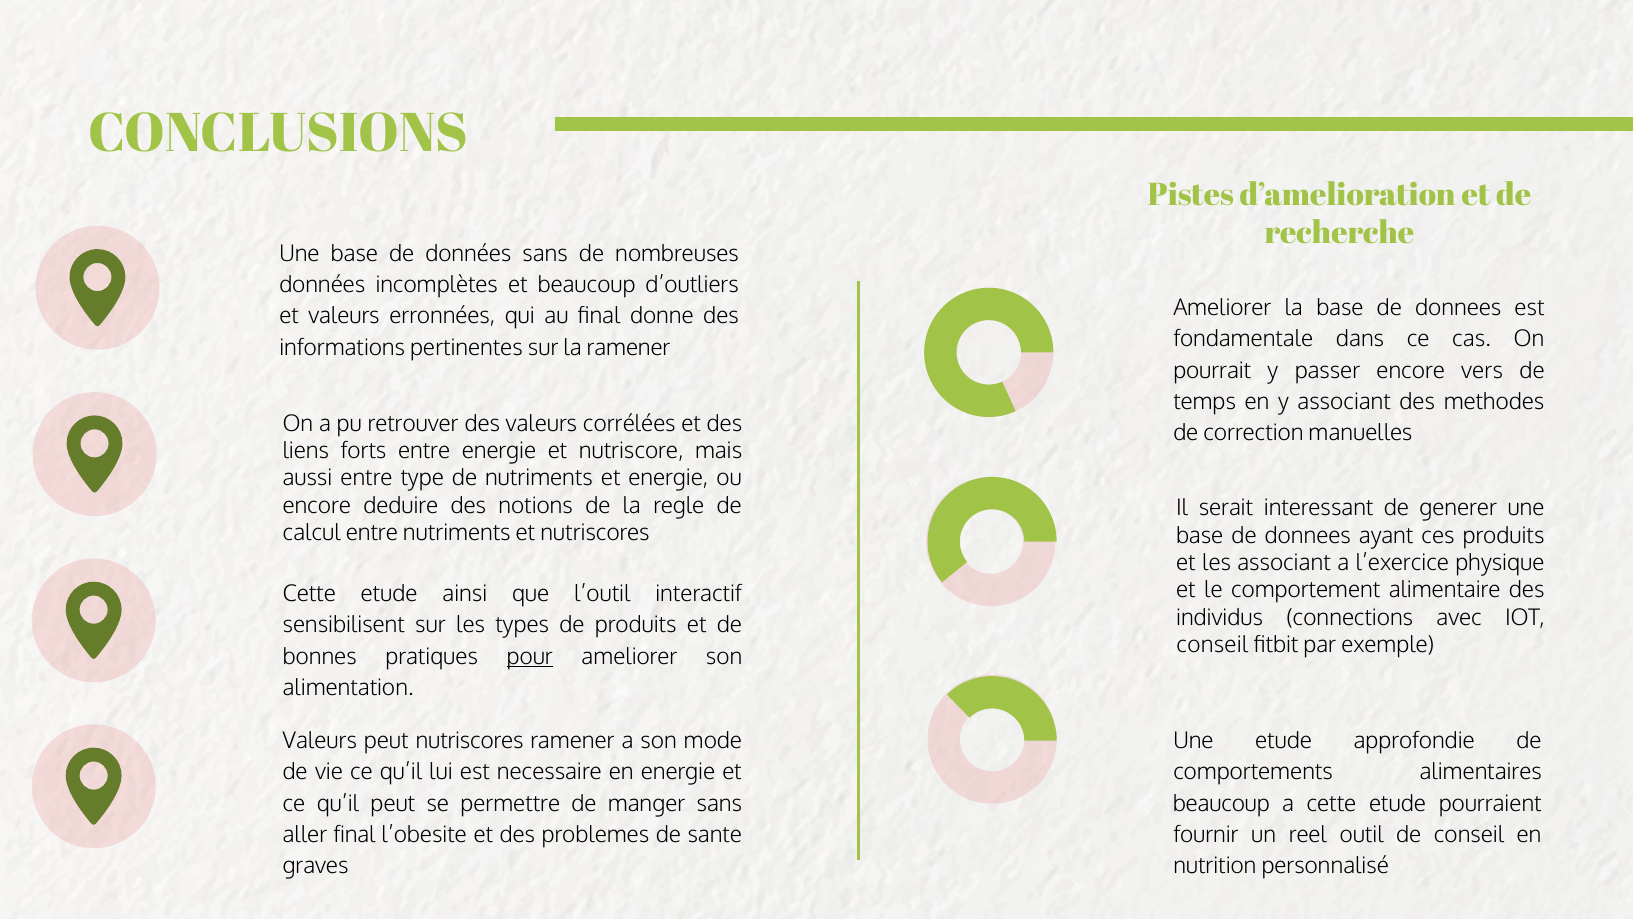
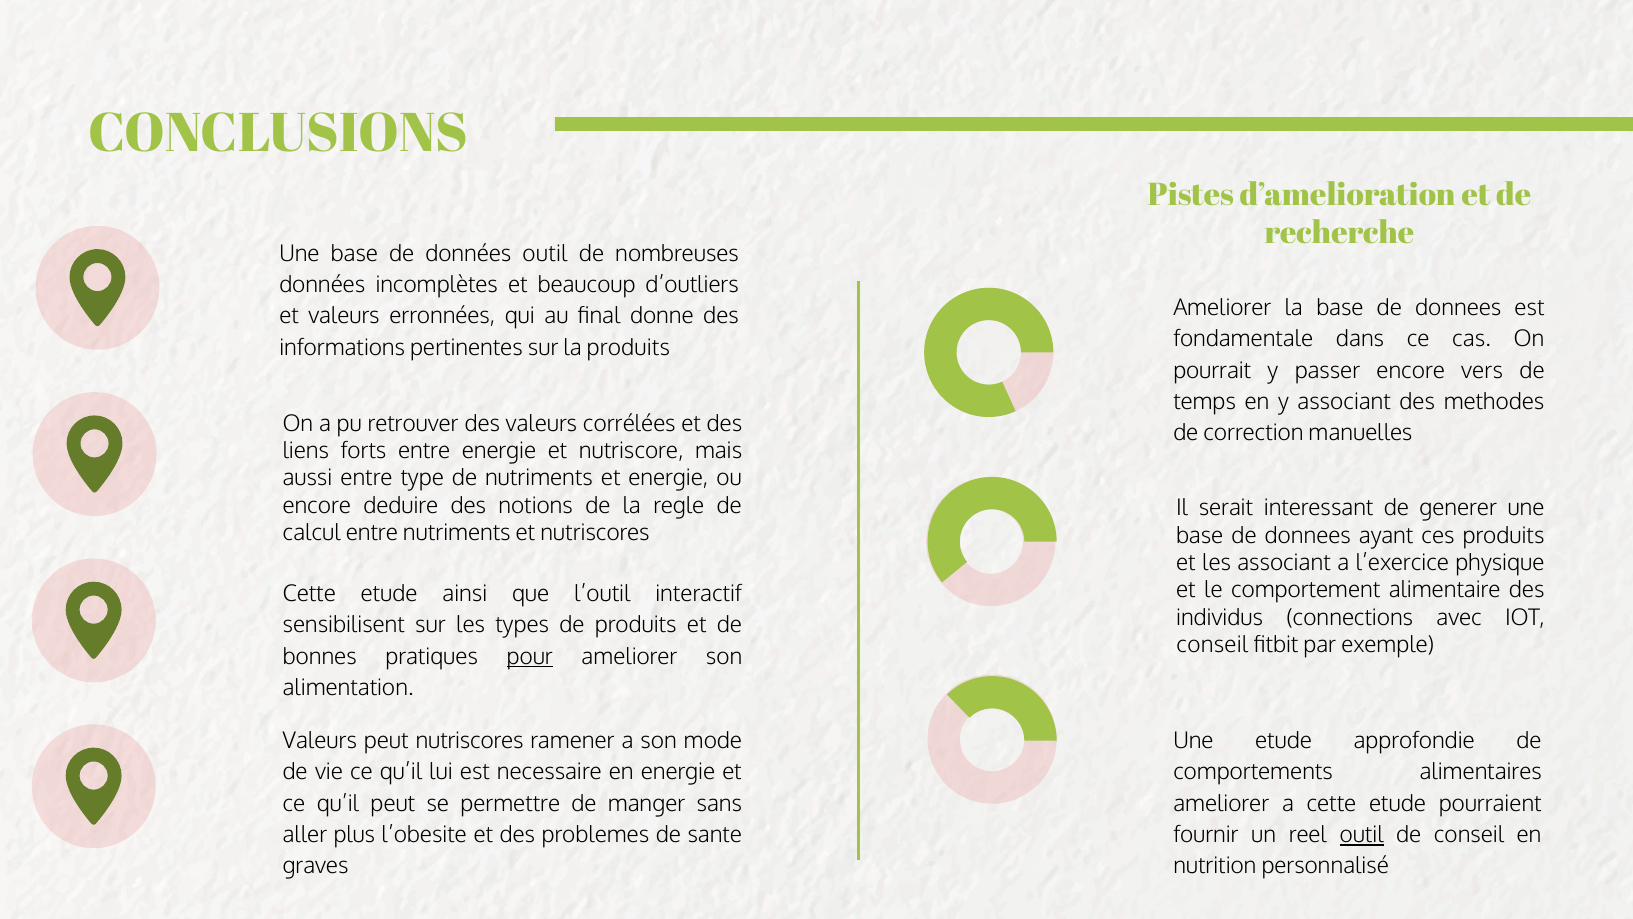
données sans: sans -> outil
la ramener: ramener -> produits
beaucoup at (1221, 803): beaucoup -> ameliorer
aller final: final -> plus
outil at (1362, 835) underline: none -> present
